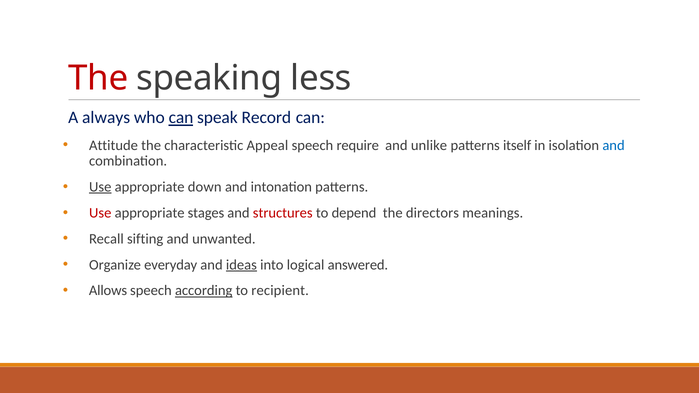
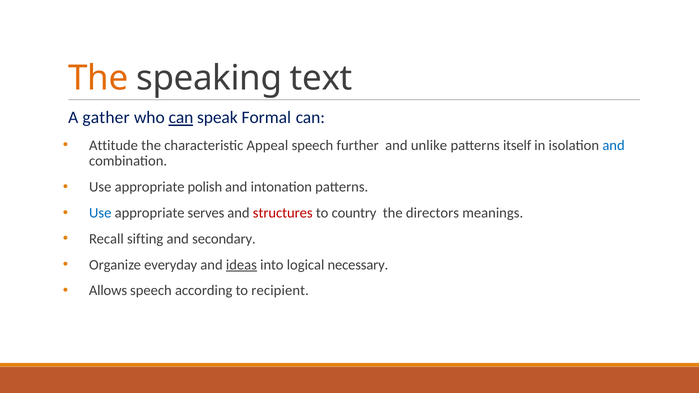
The at (98, 78) colour: red -> orange
less: less -> text
always: always -> gather
Record: Record -> Formal
require: require -> further
Use at (100, 187) underline: present -> none
down: down -> polish
Use at (100, 213) colour: red -> blue
stages: stages -> serves
depend: depend -> country
unwanted: unwanted -> secondary
answered: answered -> necessary
according underline: present -> none
